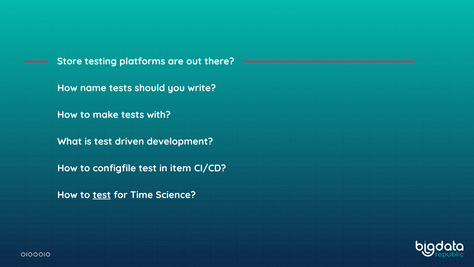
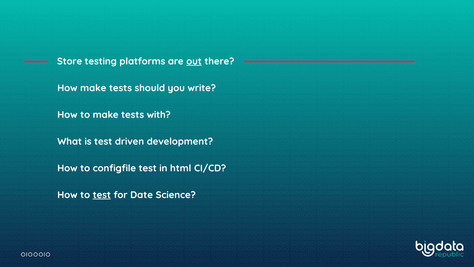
out underline: none -> present
How name: name -> make
item: item -> html
Time: Time -> Date
